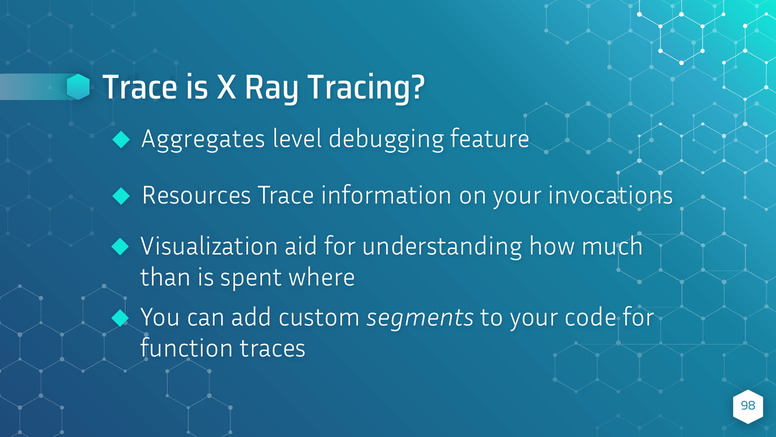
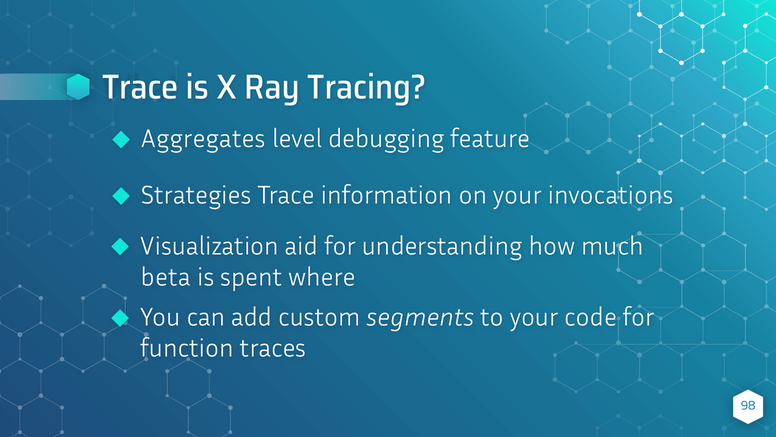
Resources: Resources -> Strategies
than: than -> beta
